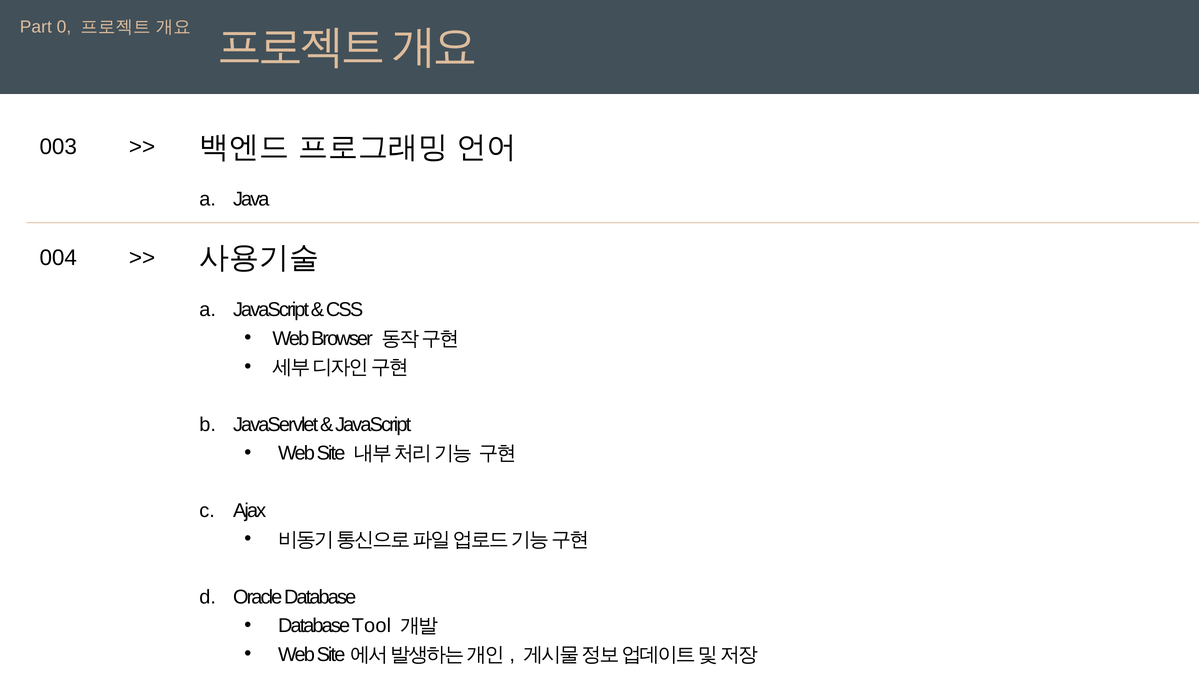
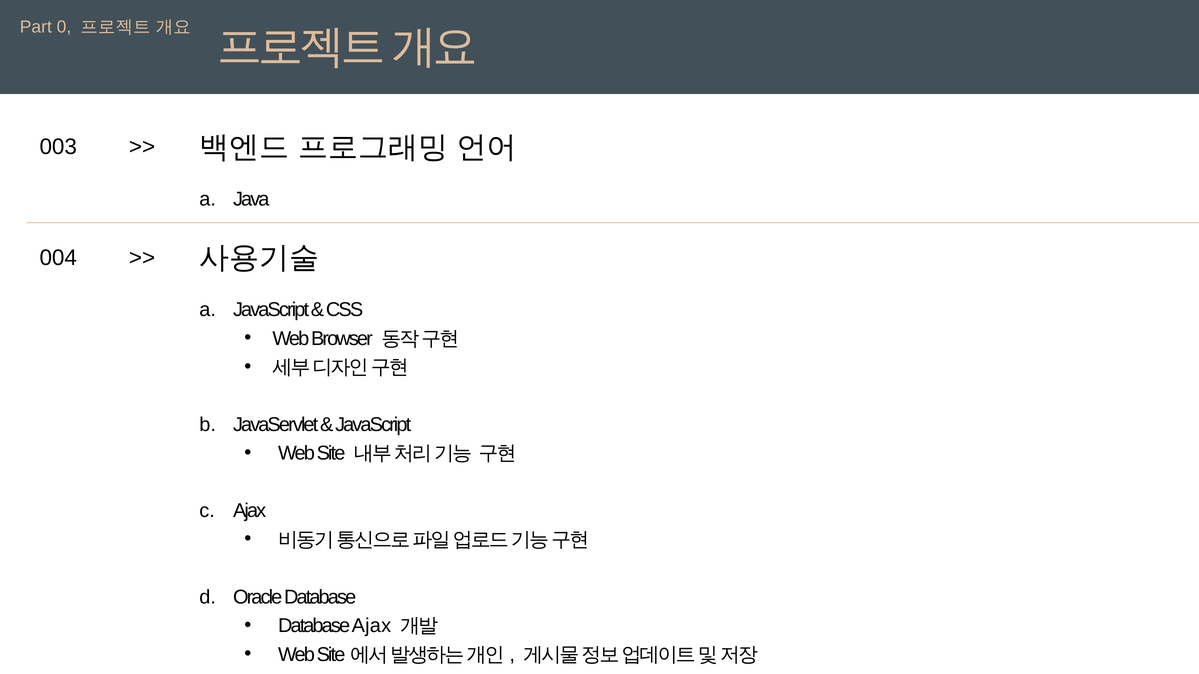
Database Tool: Tool -> Ajax
